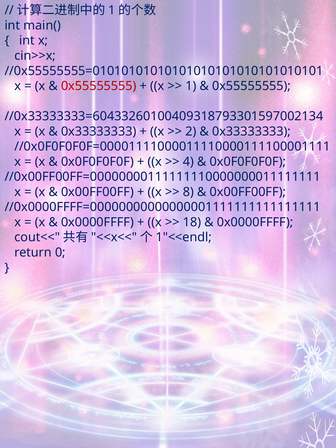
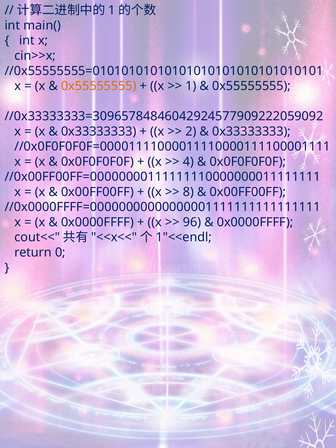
0x55555555 at (99, 86) colour: red -> orange
//0x33333333=60433260100409318793301597002134: //0x33333333=60433260100409318793301597002134 -> //0x33333333=30965784846042924577909222059092
18: 18 -> 96
